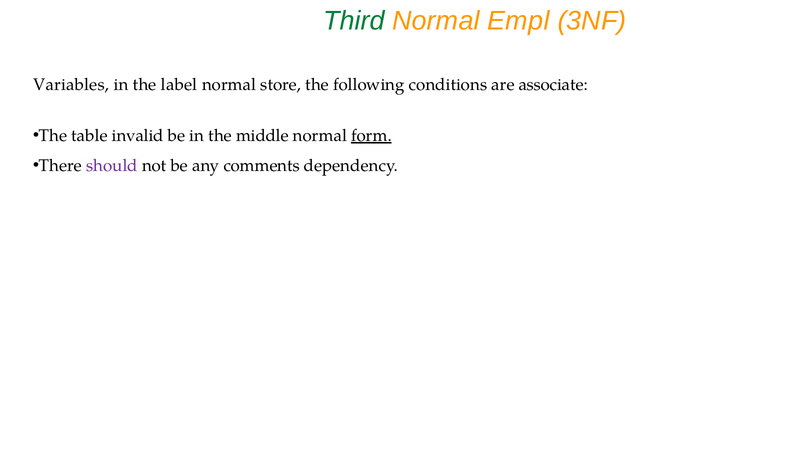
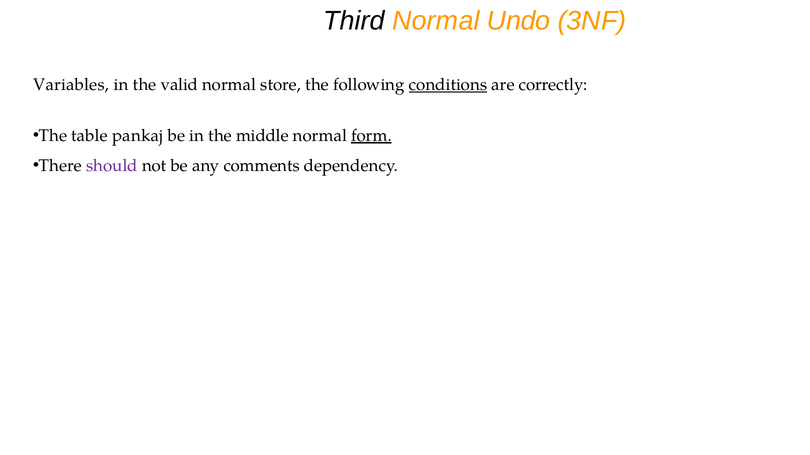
Third colour: green -> black
Empl: Empl -> Undo
label: label -> valid
conditions underline: none -> present
associate: associate -> correctly
invalid: invalid -> pankaj
